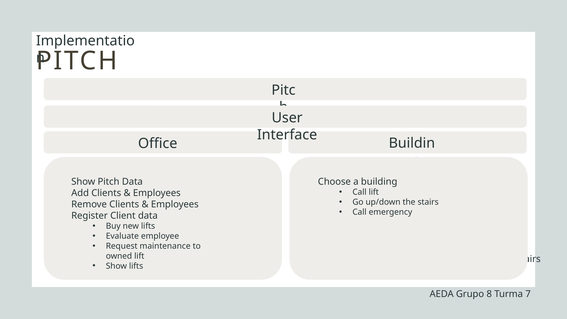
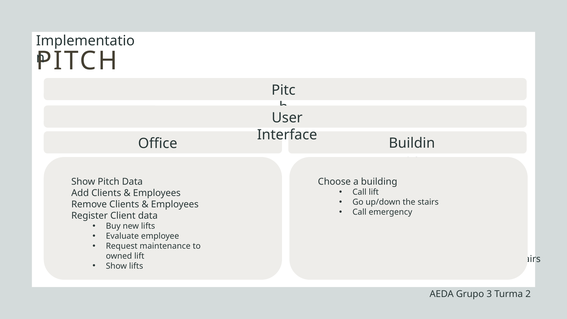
8: 8 -> 3
7: 7 -> 2
